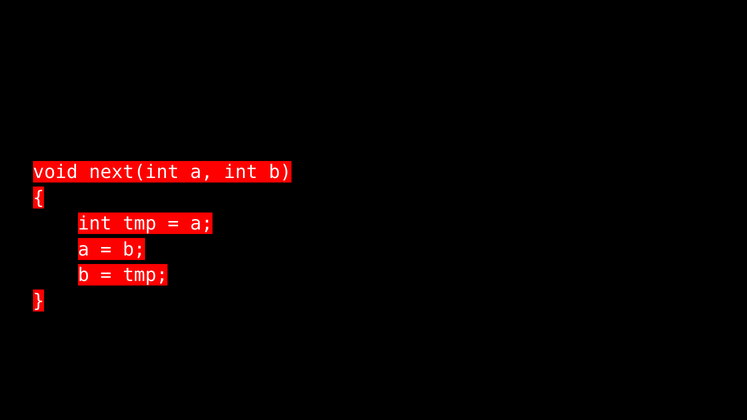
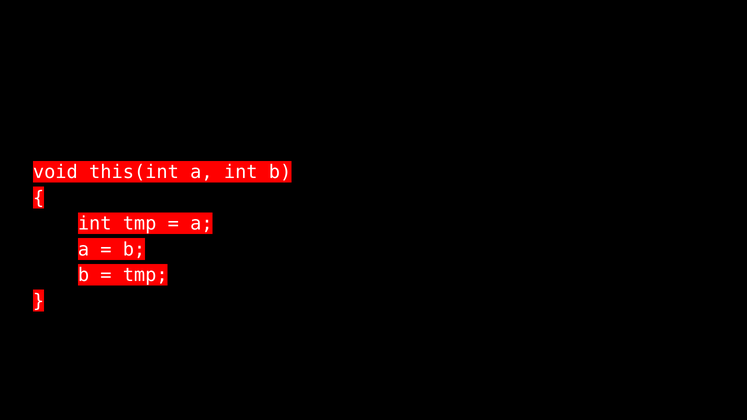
next(int: next(int -> this(int
